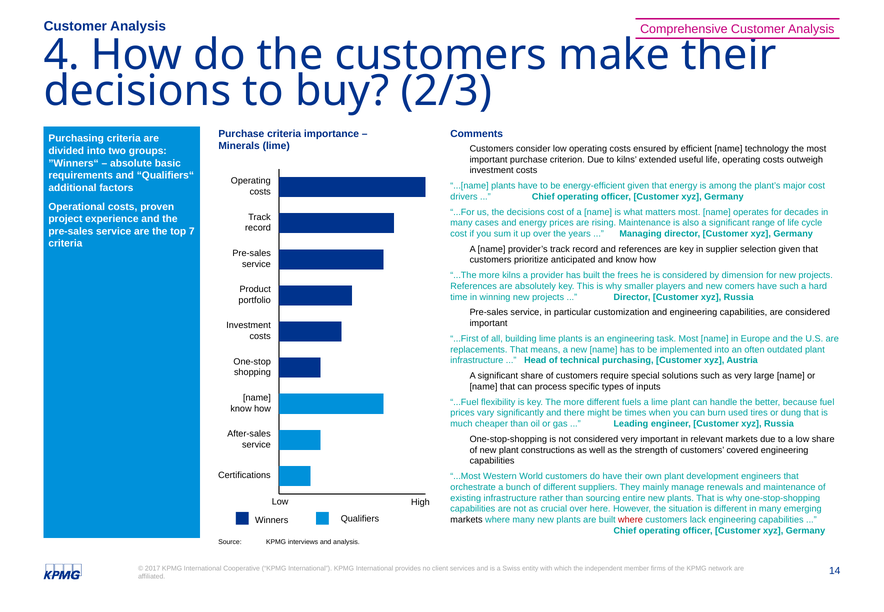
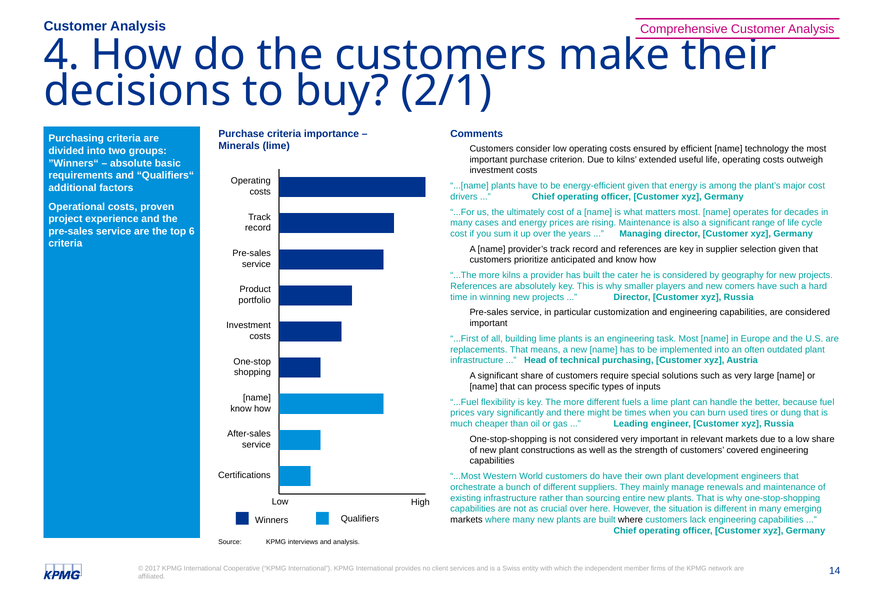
2/3: 2/3 -> 2/1
the decisions: decisions -> ultimately
7: 7 -> 6
frees: frees -> cater
dimension: dimension -> geography
where at (630, 520) colour: red -> black
